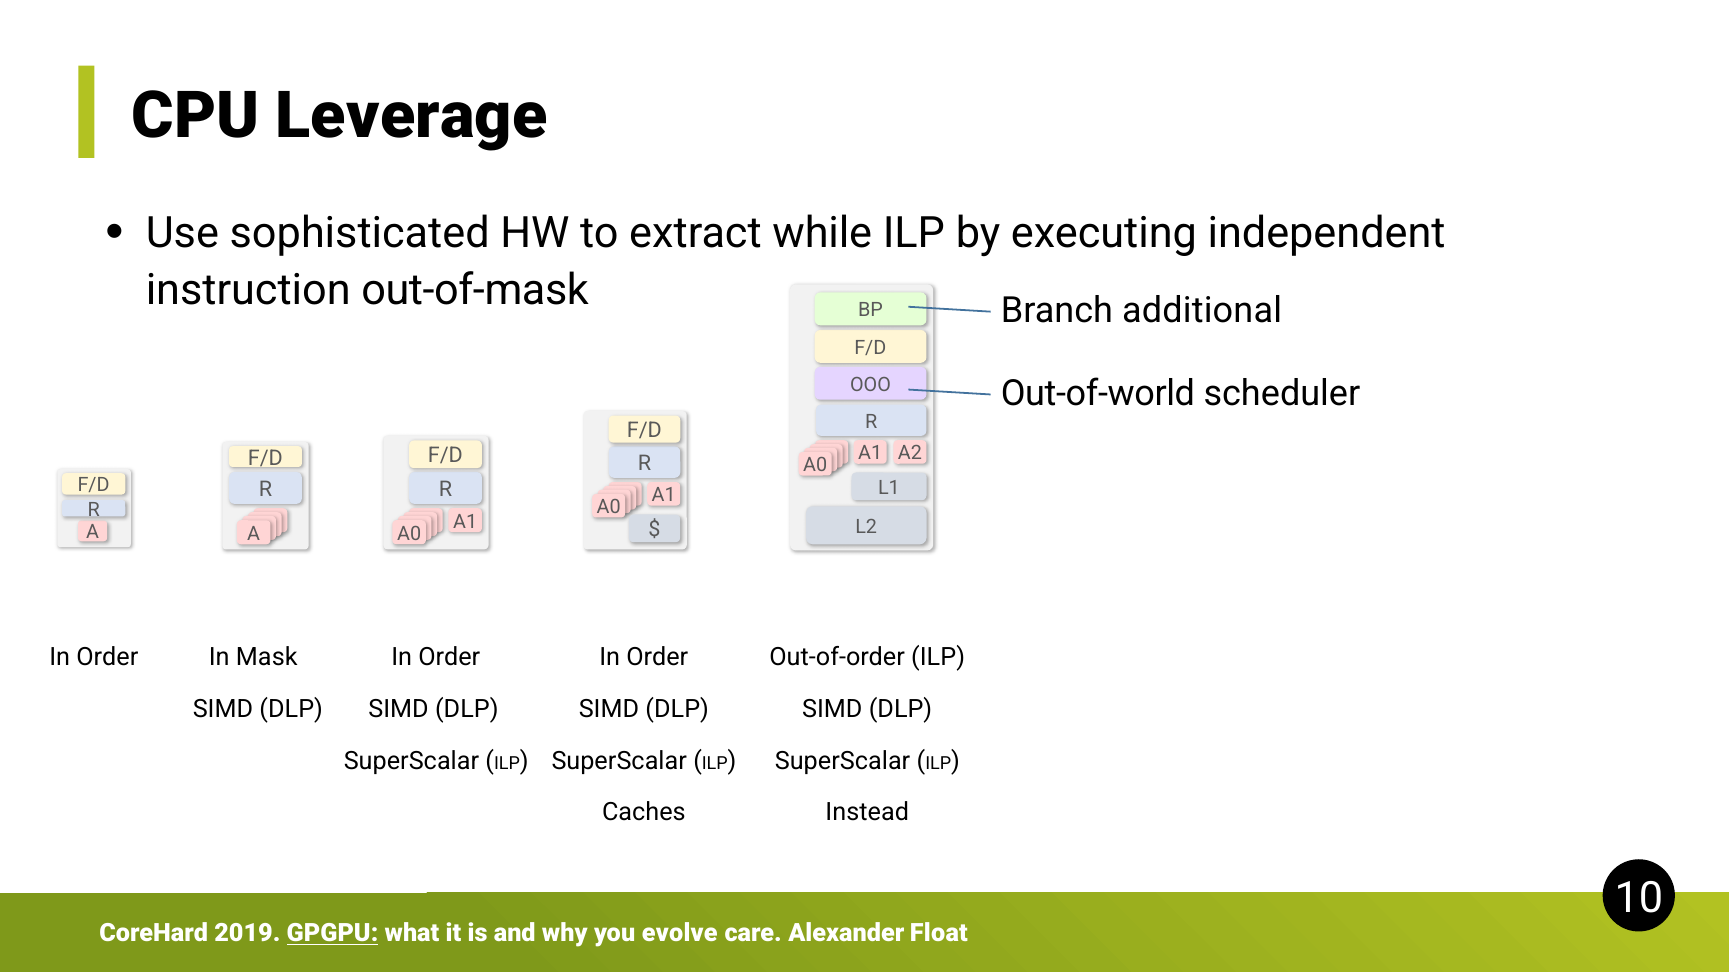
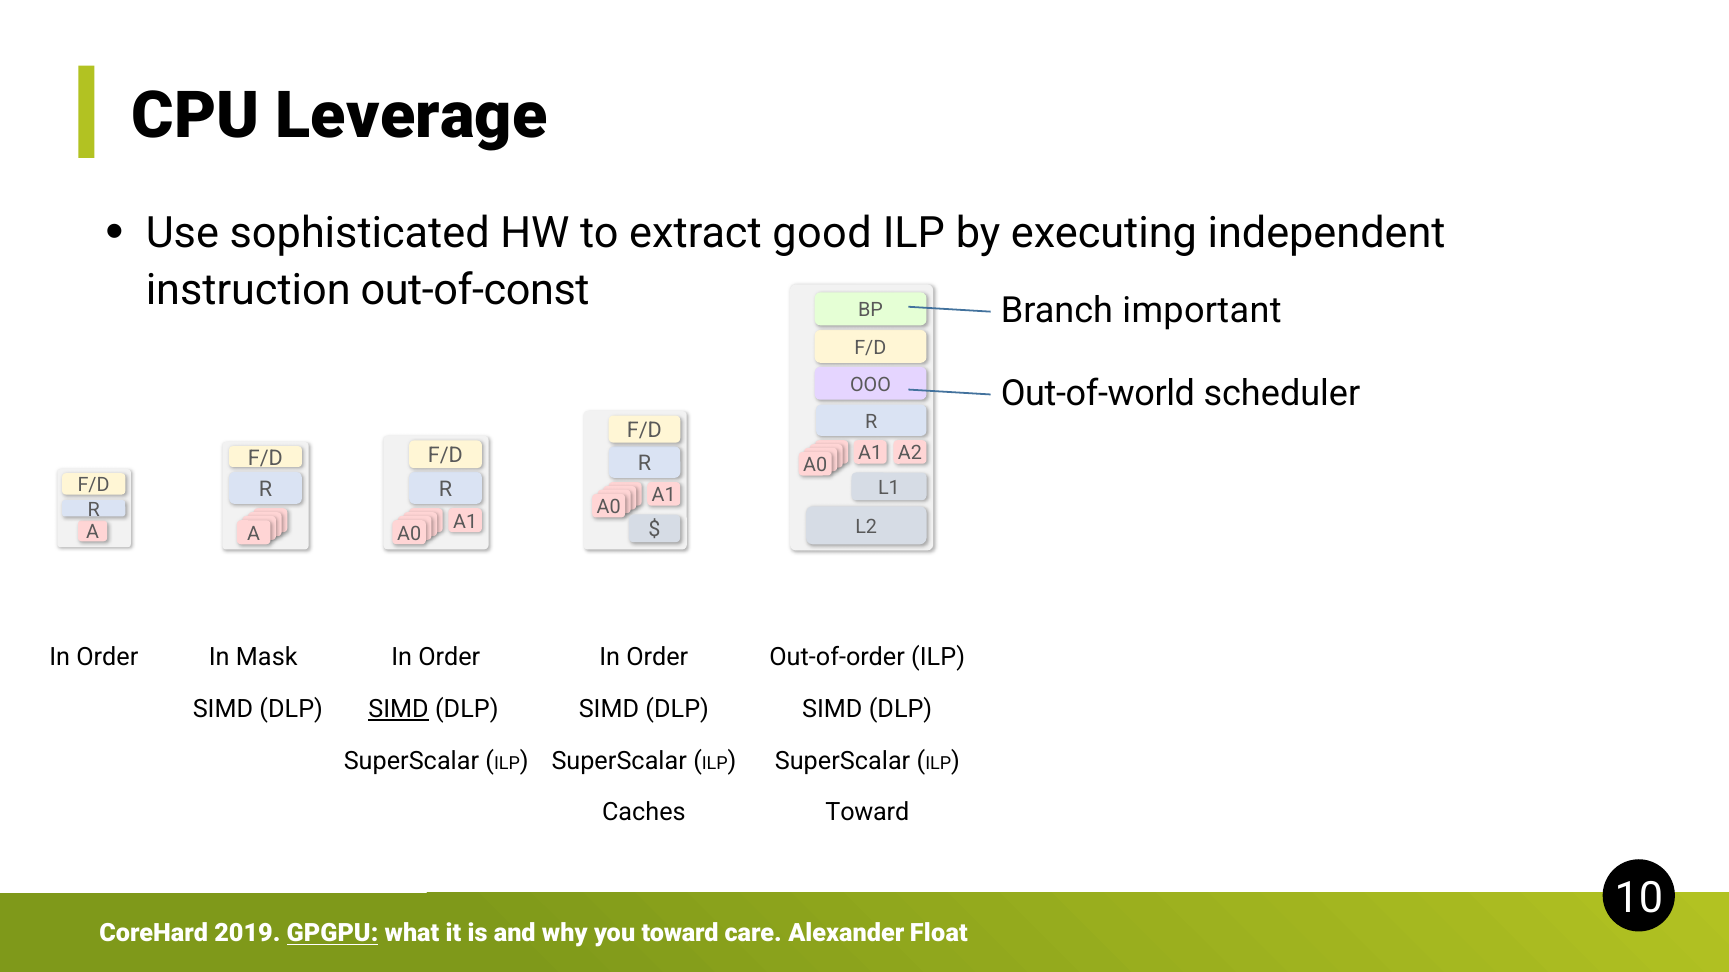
while: while -> good
out-of-mask: out-of-mask -> out-of-const
additional: additional -> important
SIMD at (399, 709) underline: none -> present
Instead at (867, 813): Instead -> Toward
you evolve: evolve -> toward
